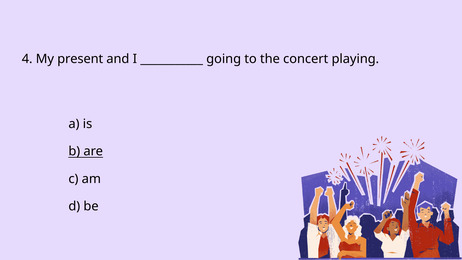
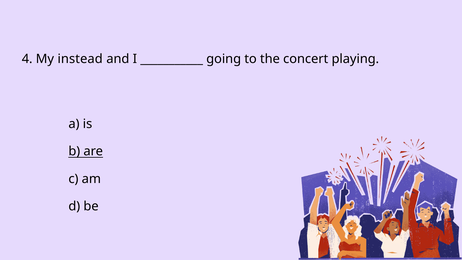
present: present -> instead
